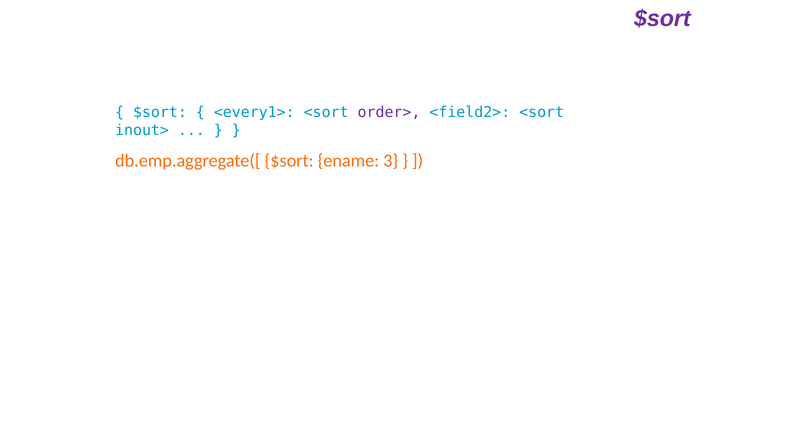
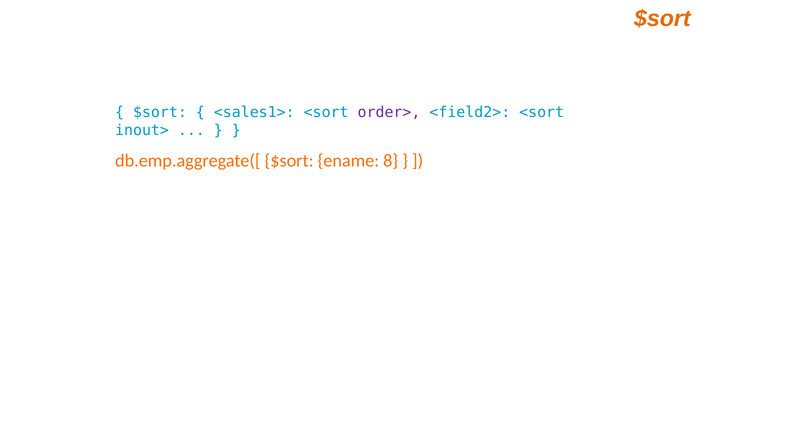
$sort at (662, 18) colour: purple -> orange
<every1>: <every1> -> <sales1>
3: 3 -> 8
